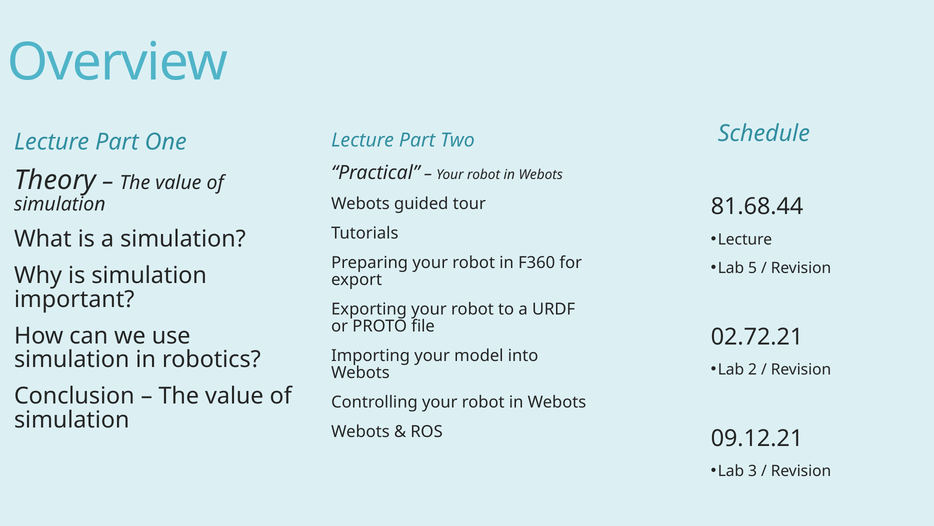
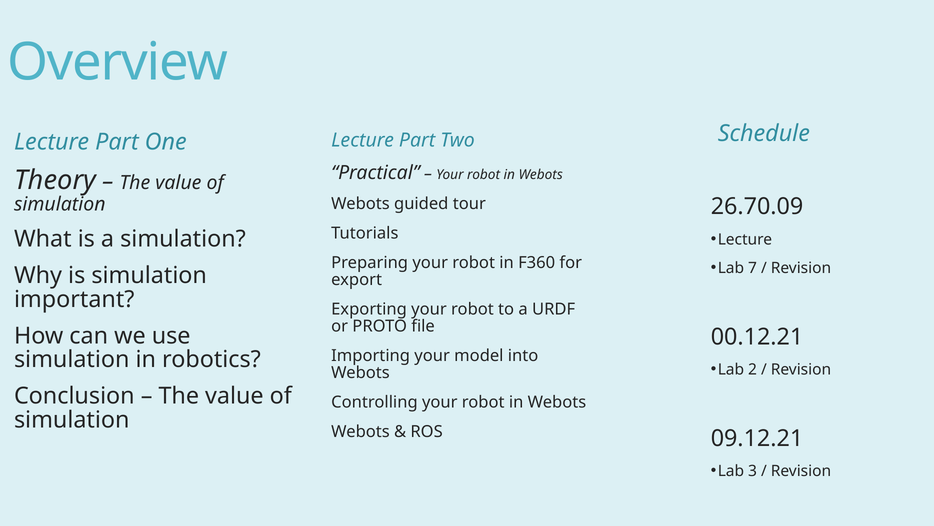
81.68.44: 81.68.44 -> 26.70.09
5: 5 -> 7
02.72.21: 02.72.21 -> 00.12.21
